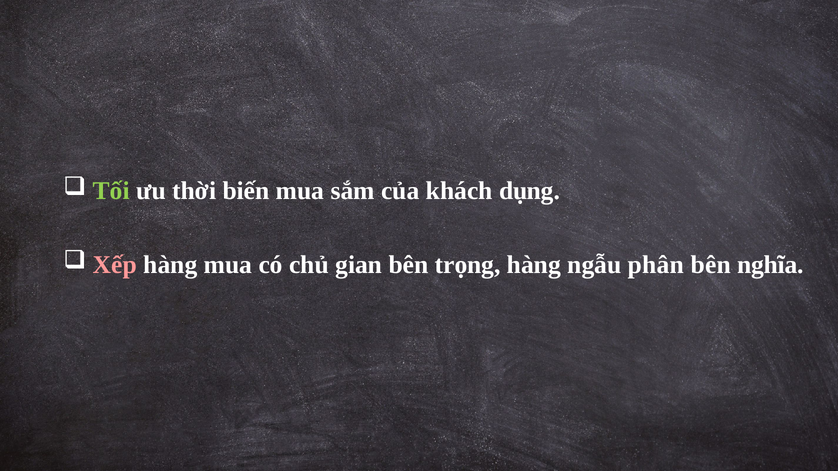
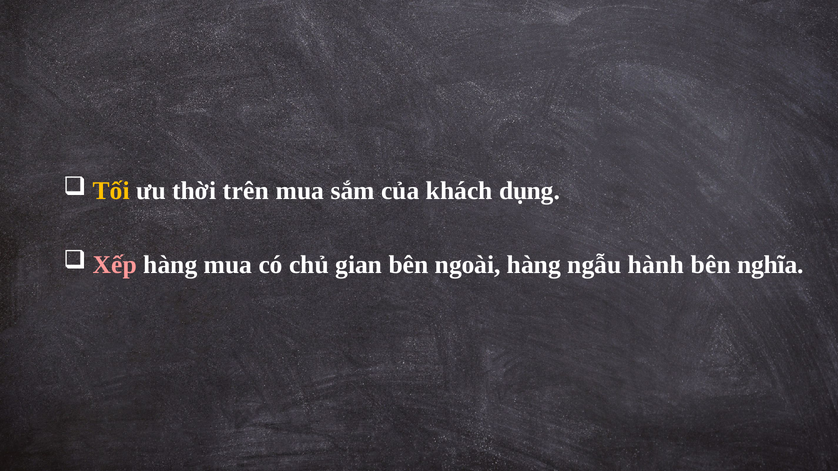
Tối colour: light green -> yellow
biến: biến -> trên
trọng: trọng -> ngoài
phân: phân -> hành
